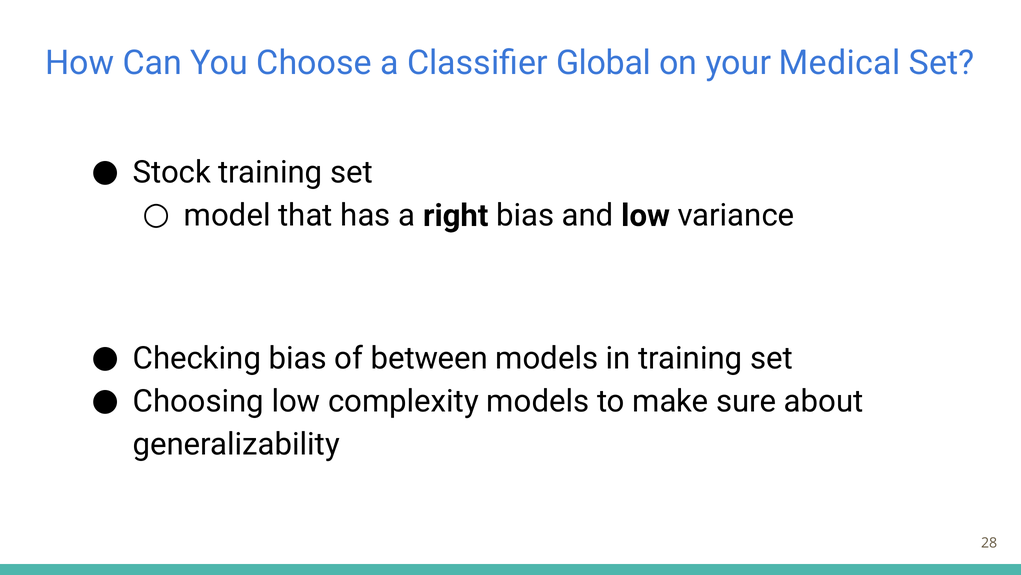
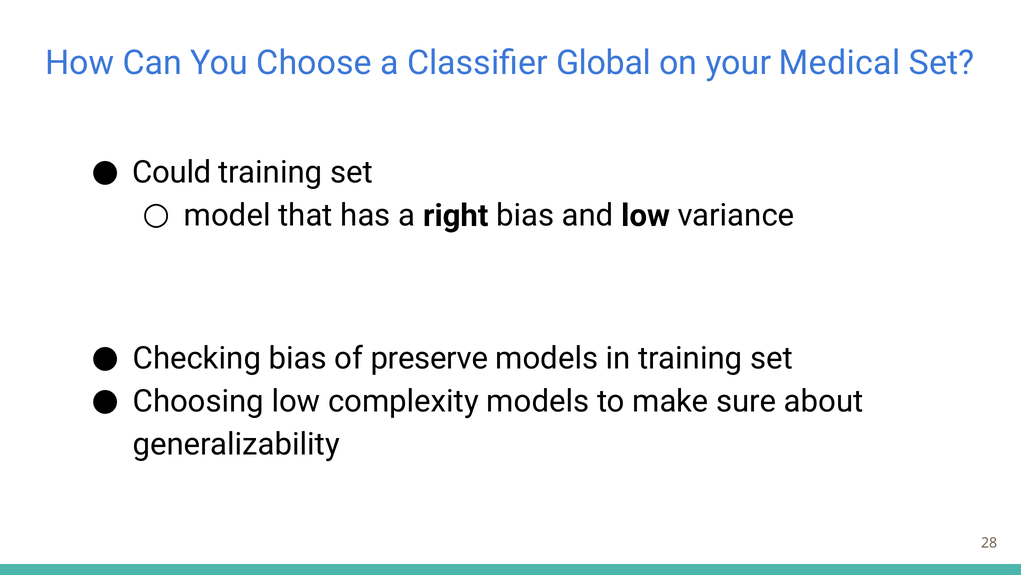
Stock: Stock -> Could
between: between -> preserve
